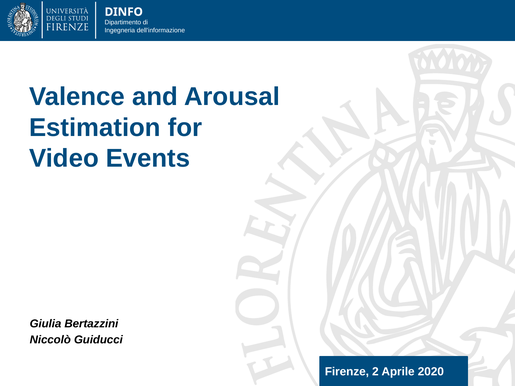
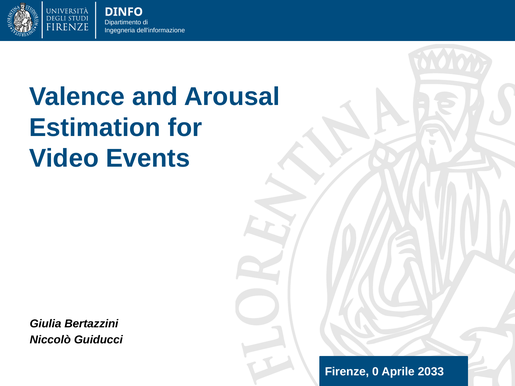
2: 2 -> 0
2020: 2020 -> 2033
